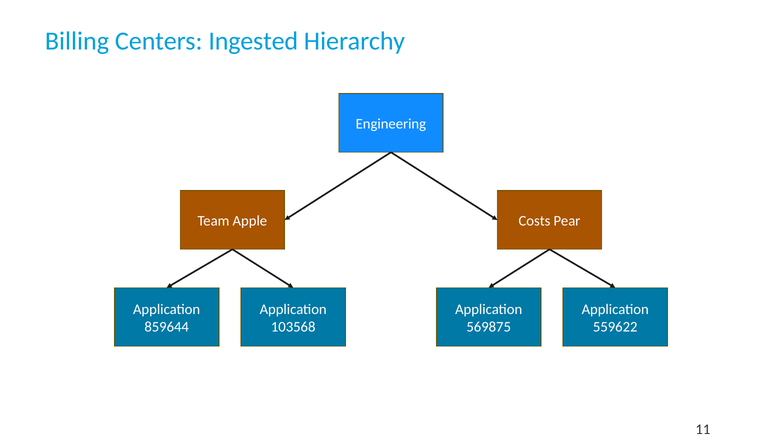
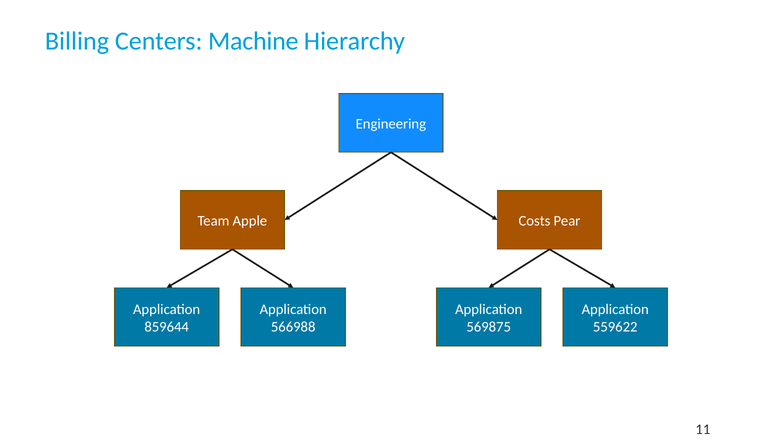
Ingested: Ingested -> Machine
103568: 103568 -> 566988
